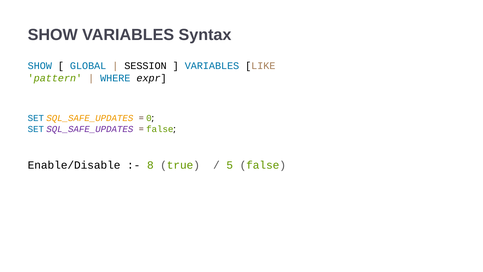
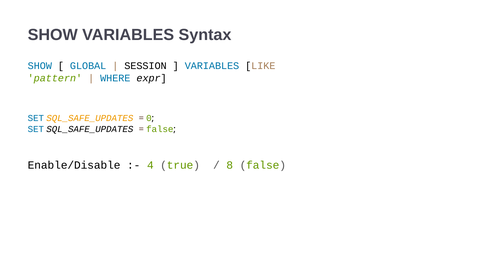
SQL_SAFE_UPDATES at (90, 129) colour: purple -> black
8: 8 -> 4
5: 5 -> 8
